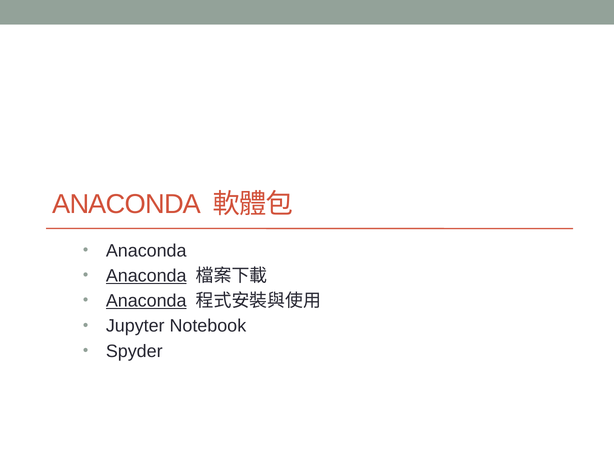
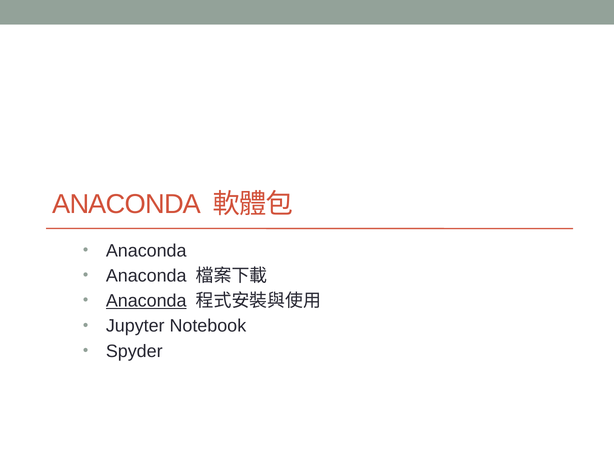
Anaconda at (146, 276) underline: present -> none
